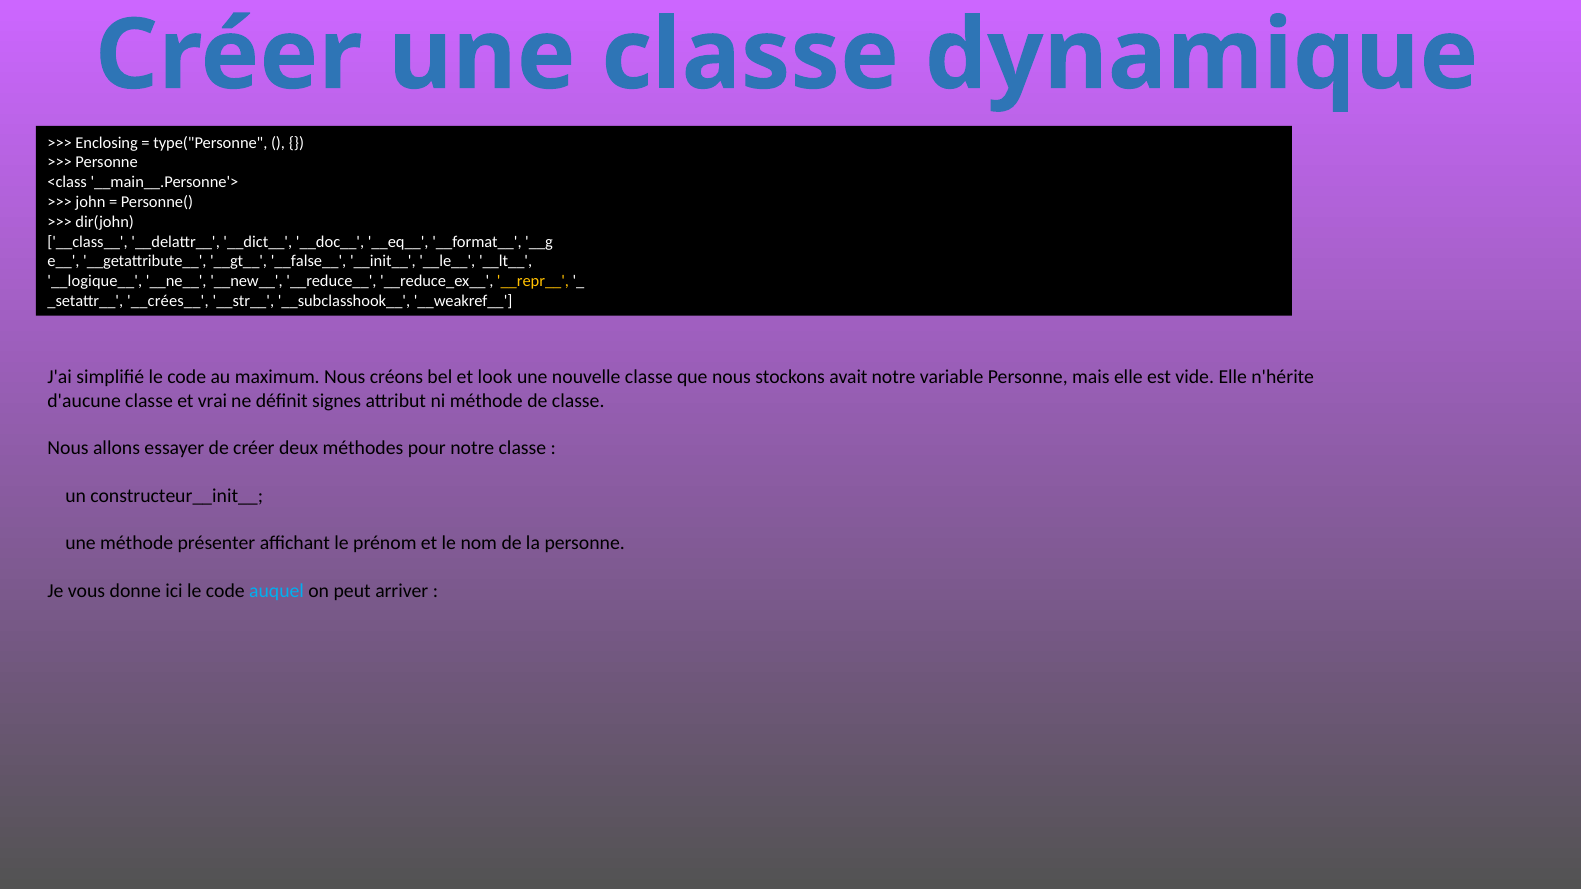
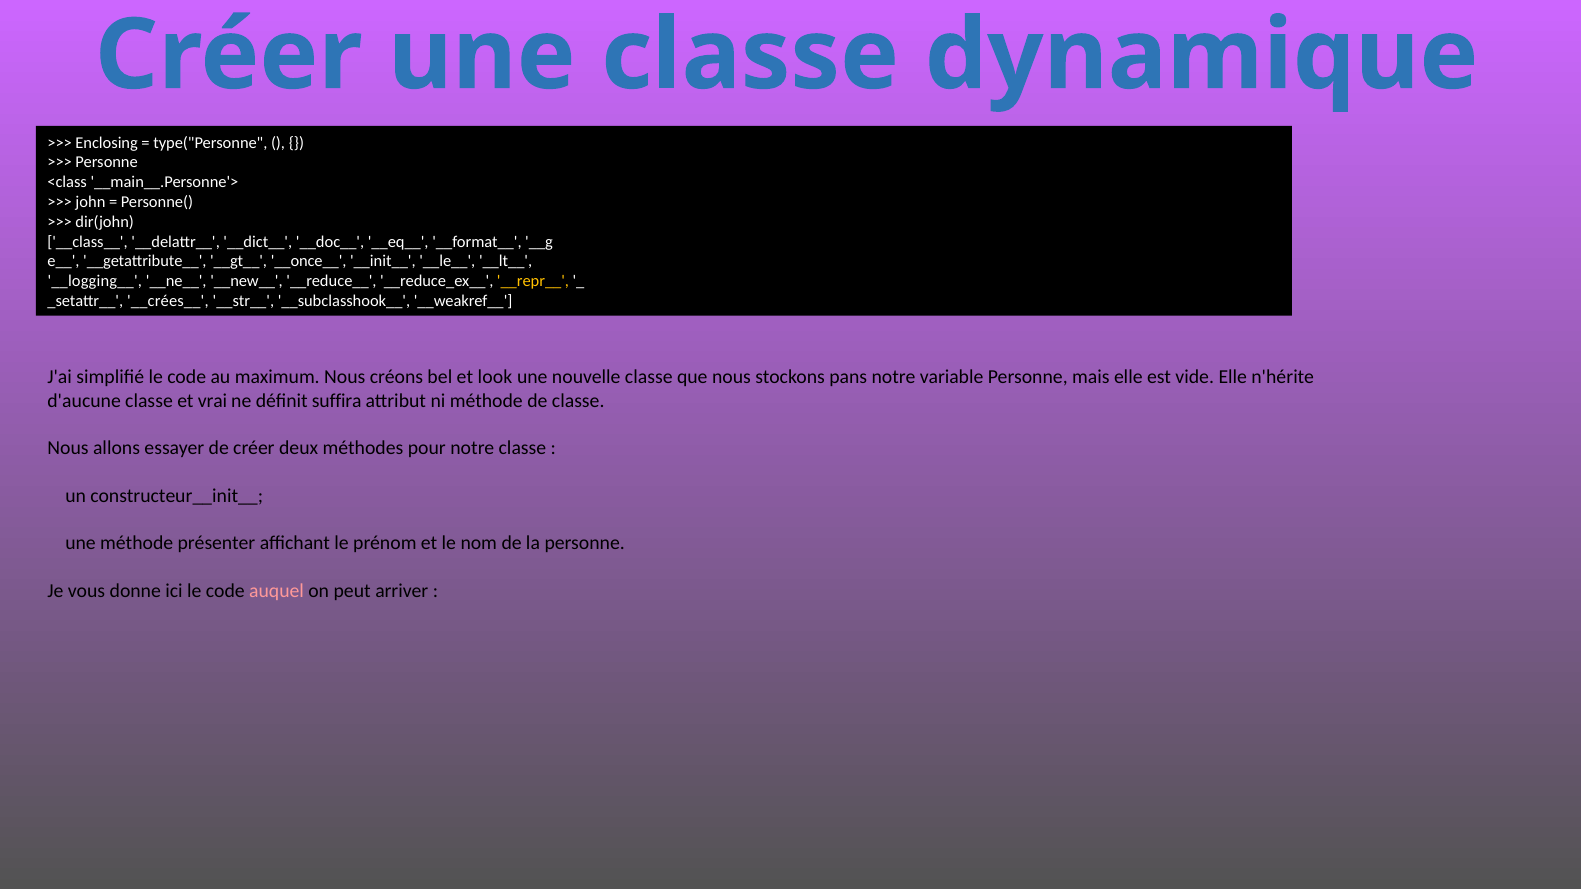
__false__: __false__ -> __once__
__logique__: __logique__ -> __logging__
avait: avait -> pans
signes: signes -> suffira
auquel colour: light blue -> pink
